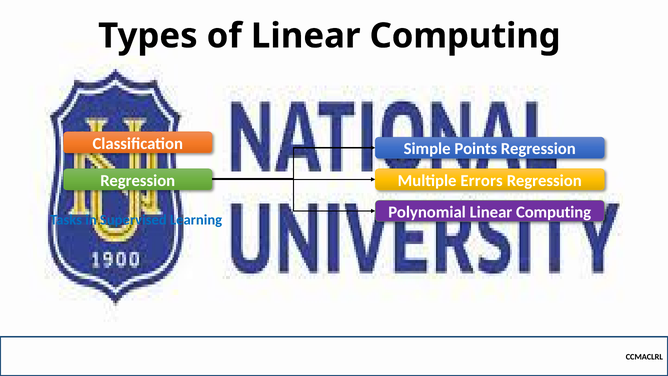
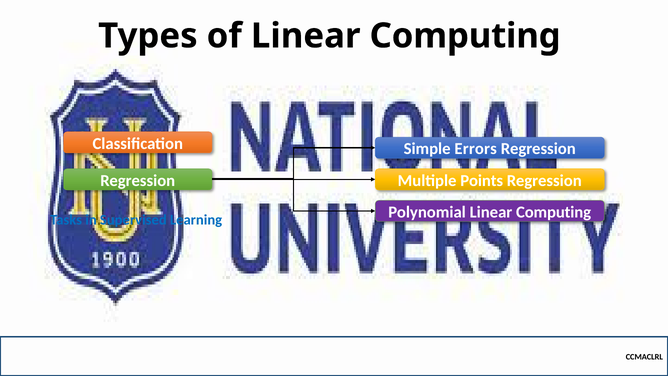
Points: Points -> Errors
Errors: Errors -> Points
